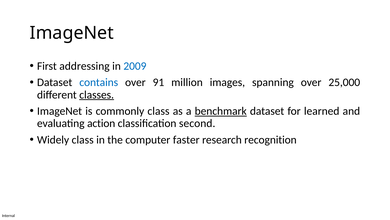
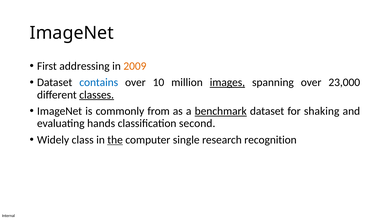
2009 colour: blue -> orange
91: 91 -> 10
images underline: none -> present
25,000: 25,000 -> 23,000
commonly class: class -> from
learned: learned -> shaking
action: action -> hands
the underline: none -> present
faster: faster -> single
